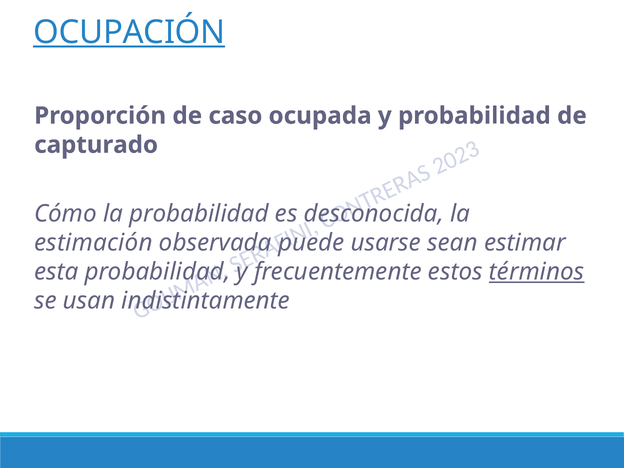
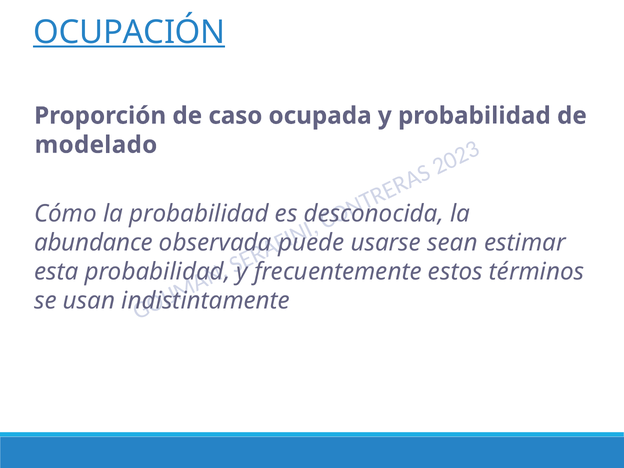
capturado: capturado -> modelado
estimación: estimación -> abundance
términos underline: present -> none
